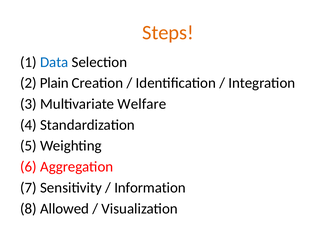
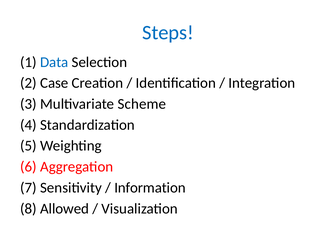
Steps colour: orange -> blue
Plain: Plain -> Case
Welfare: Welfare -> Scheme
